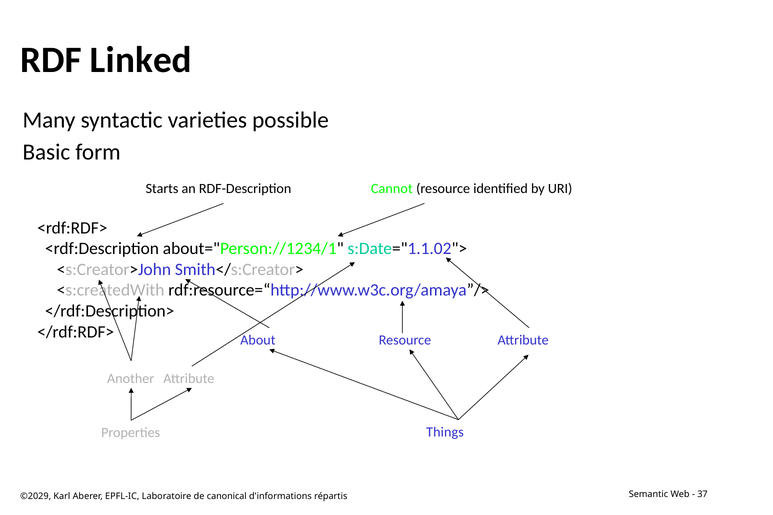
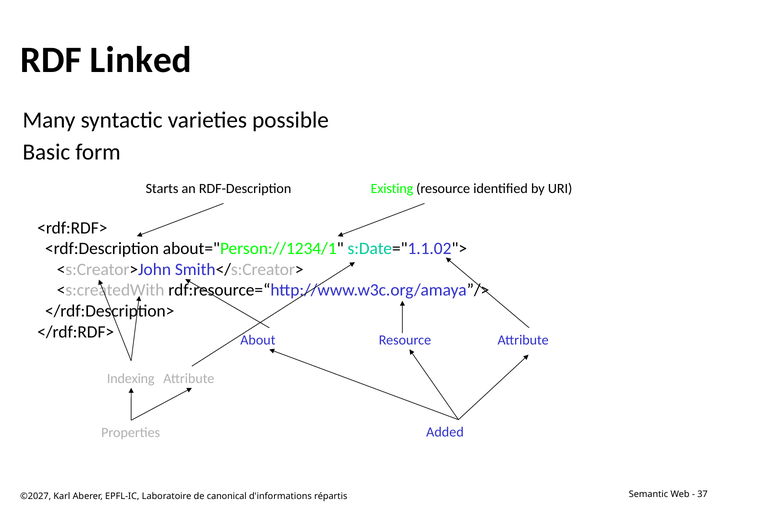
Cannot: Cannot -> Existing
Another: Another -> Indexing
Things: Things -> Added
©2029: ©2029 -> ©2027
